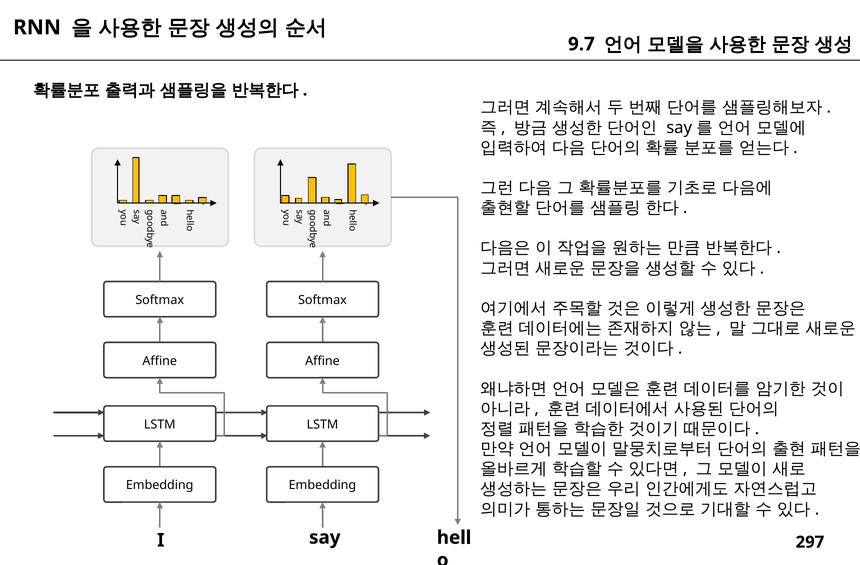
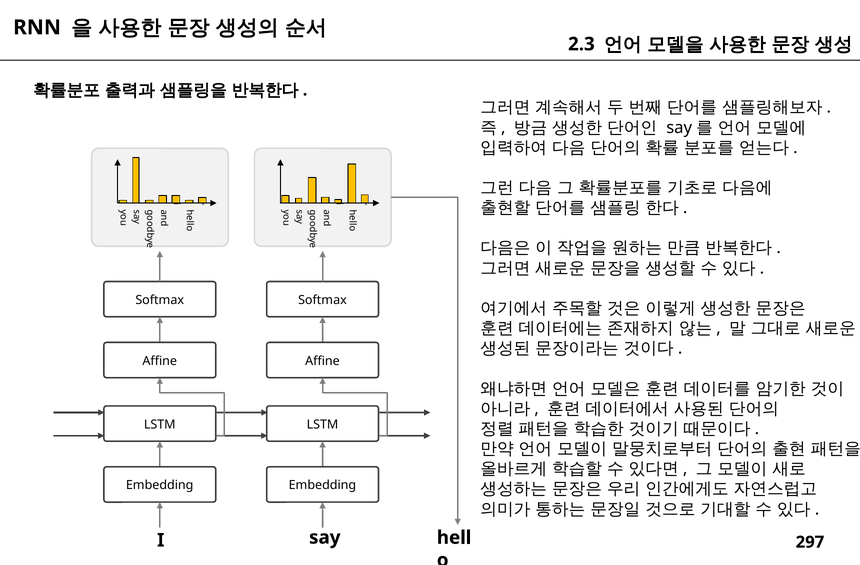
9.7: 9.7 -> 2.3
